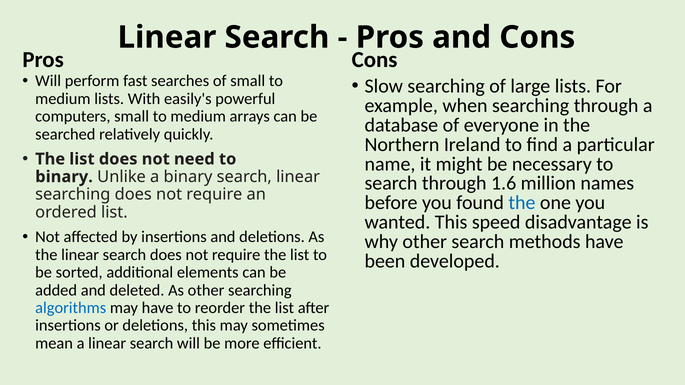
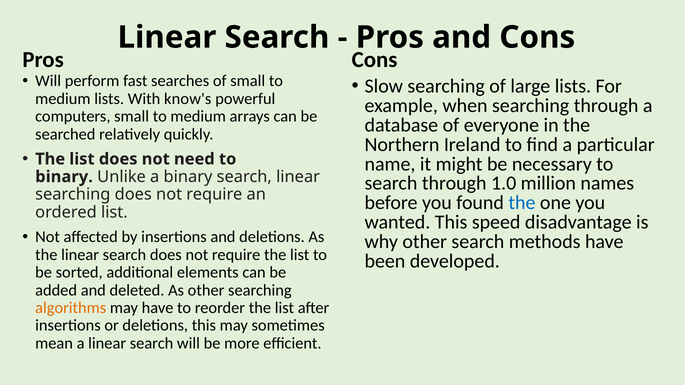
easily's: easily's -> know's
1.6: 1.6 -> 1.0
algorithms colour: blue -> orange
